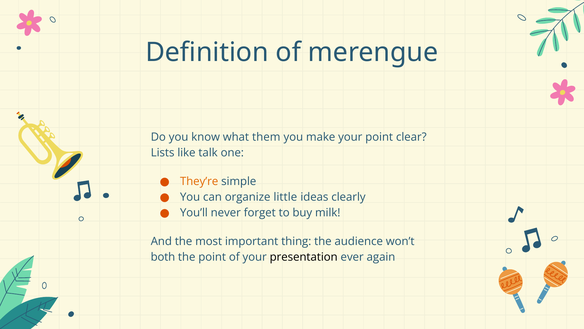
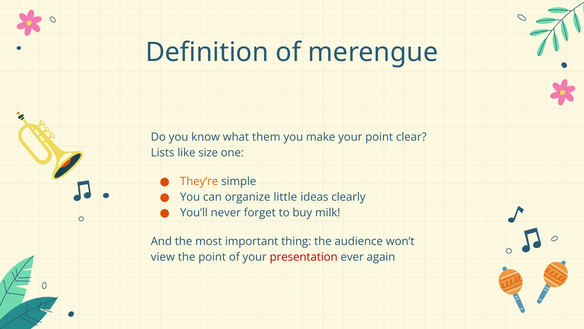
talk: talk -> size
both: both -> view
presentation colour: black -> red
